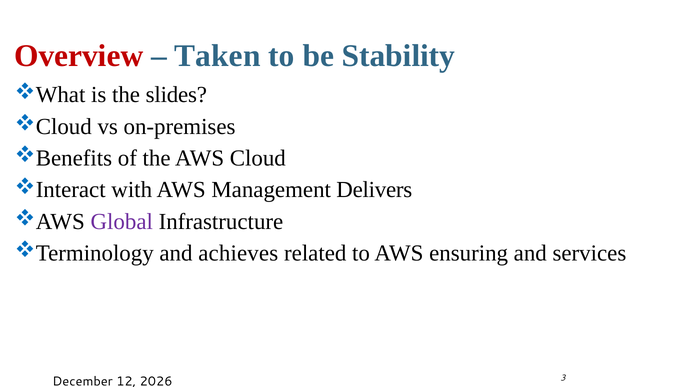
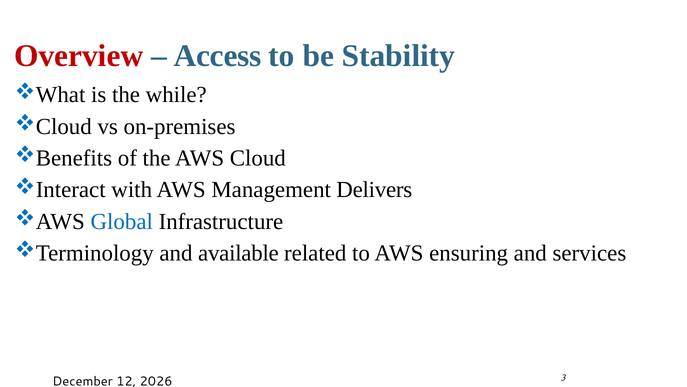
Taken: Taken -> Access
slides: slides -> while
Global colour: purple -> blue
achieves: achieves -> available
